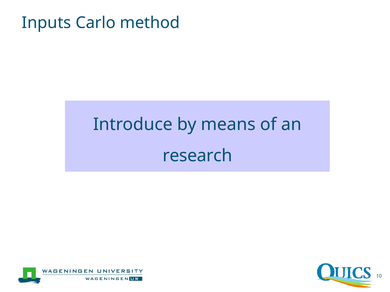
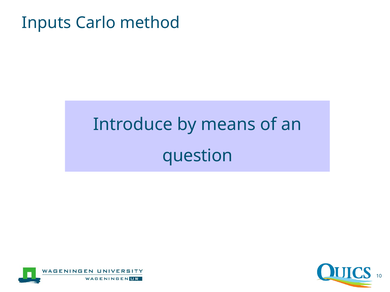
research: research -> question
